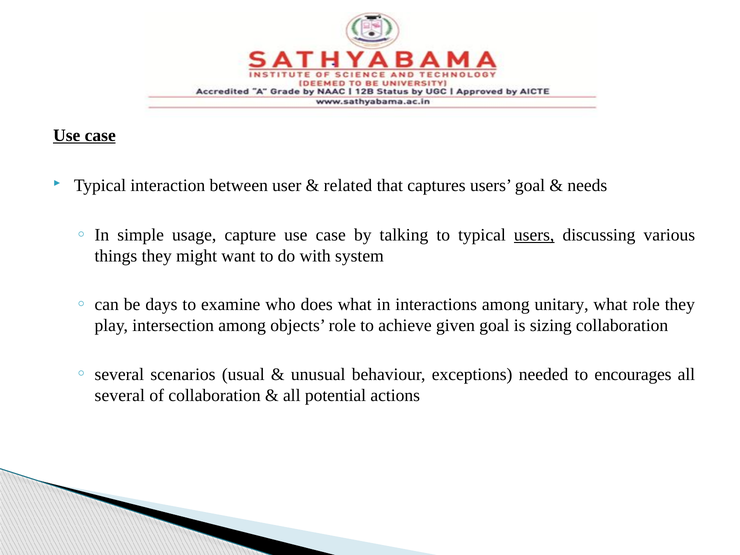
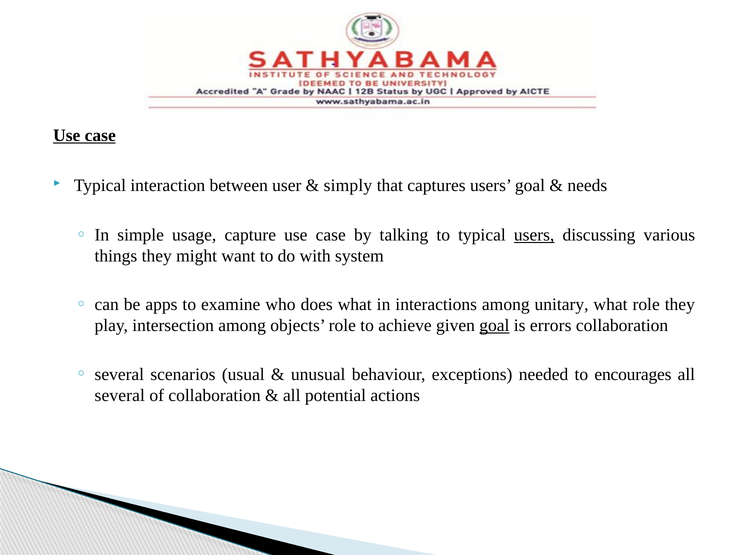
related: related -> simply
days: days -> apps
goal at (494, 326) underline: none -> present
sizing: sizing -> errors
